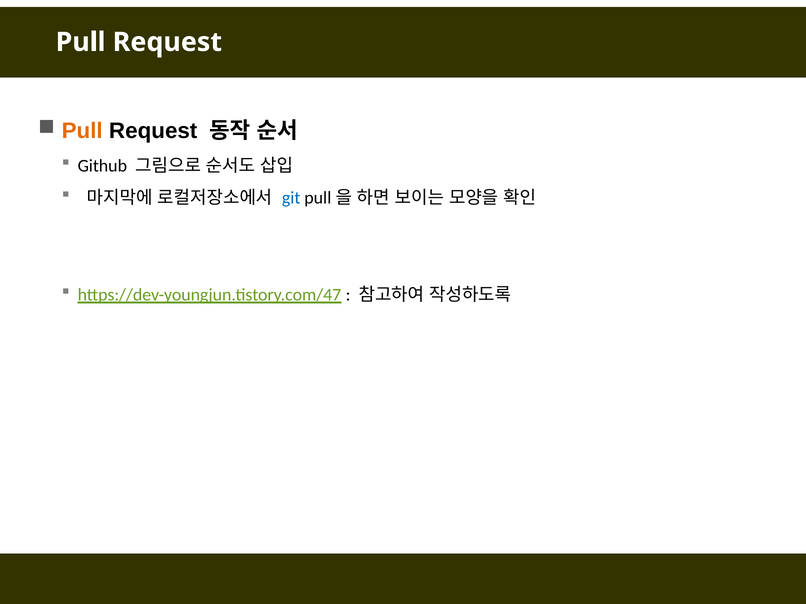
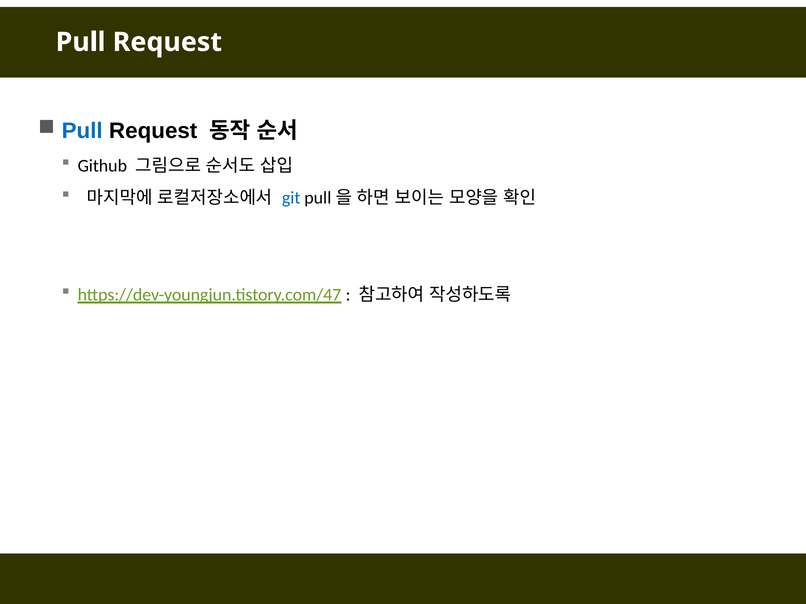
Pull at (82, 131) colour: orange -> blue
